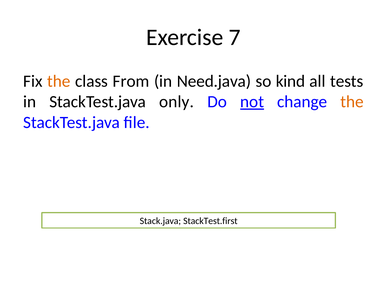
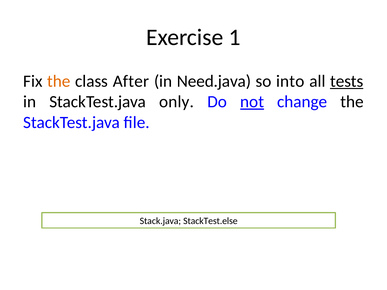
7: 7 -> 1
From: From -> After
kind: kind -> into
tests underline: none -> present
the at (352, 102) colour: orange -> black
StackTest.first: StackTest.first -> StackTest.else
